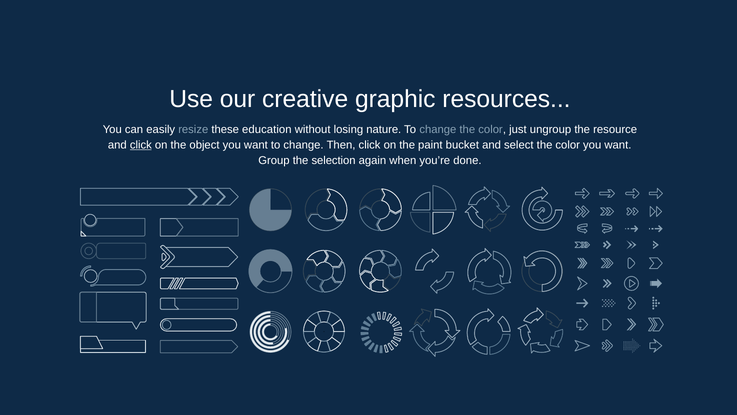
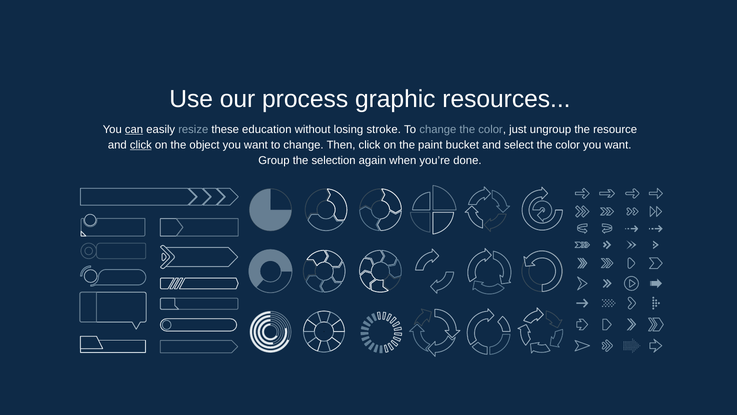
creative: creative -> process
can underline: none -> present
nature: nature -> stroke
